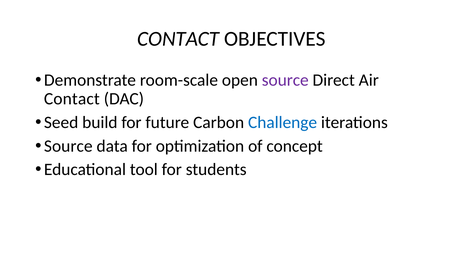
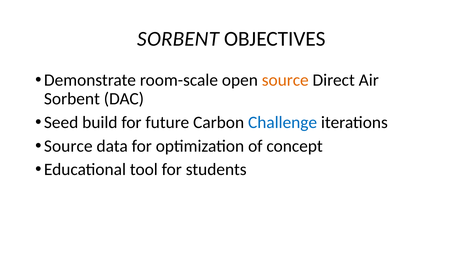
CONTACT at (178, 39): CONTACT -> SORBENT
source at (285, 80) colour: purple -> orange
Contact at (72, 99): Contact -> Sorbent
